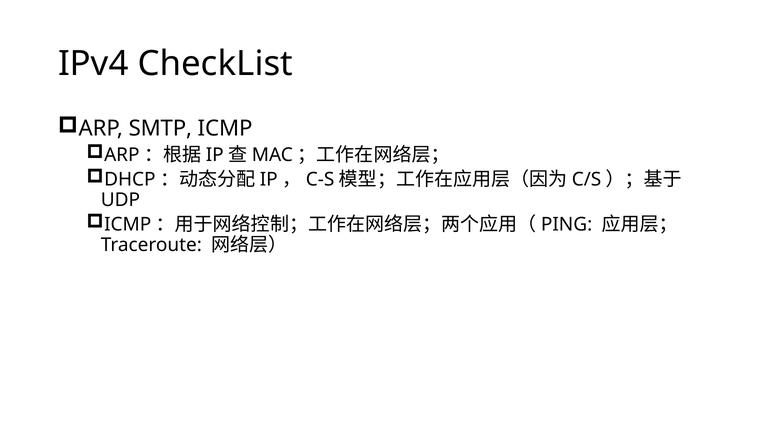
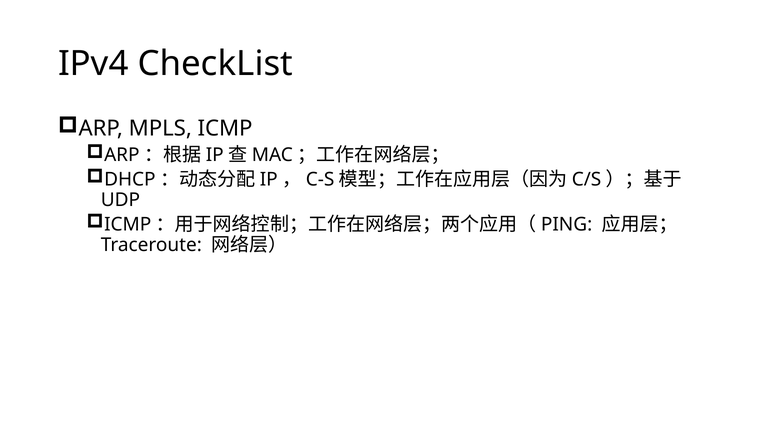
SMTP: SMTP -> MPLS
